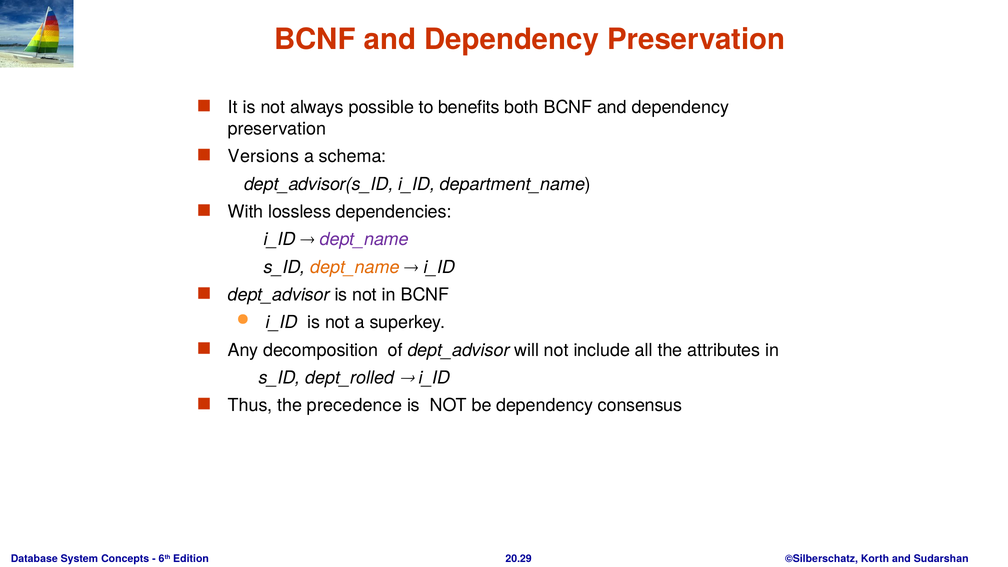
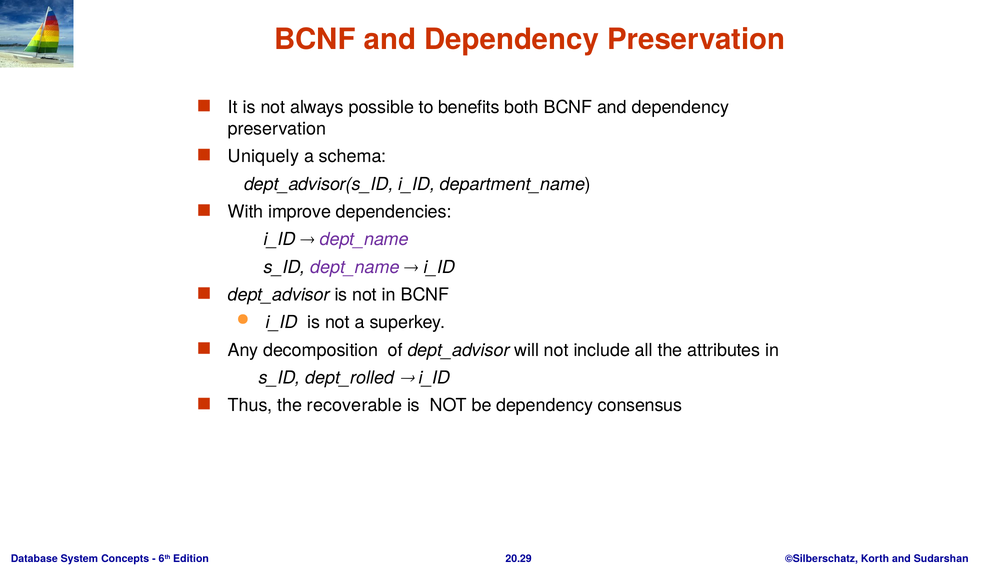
Versions: Versions -> Uniquely
lossless: lossless -> improve
dept_name at (355, 267) colour: orange -> purple
precedence: precedence -> recoverable
